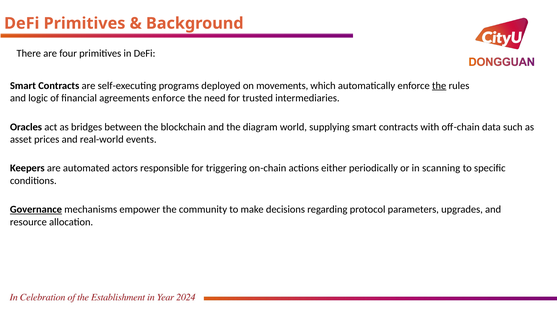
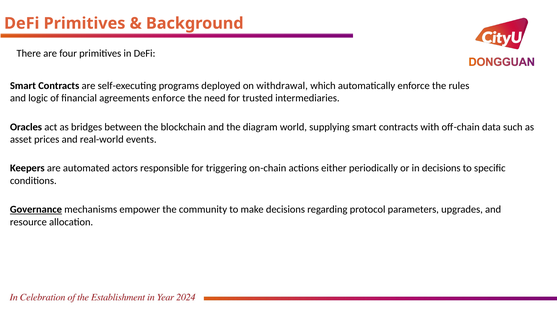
movements: movements -> withdrawal
the at (439, 86) underline: present -> none
in scanning: scanning -> decisions
